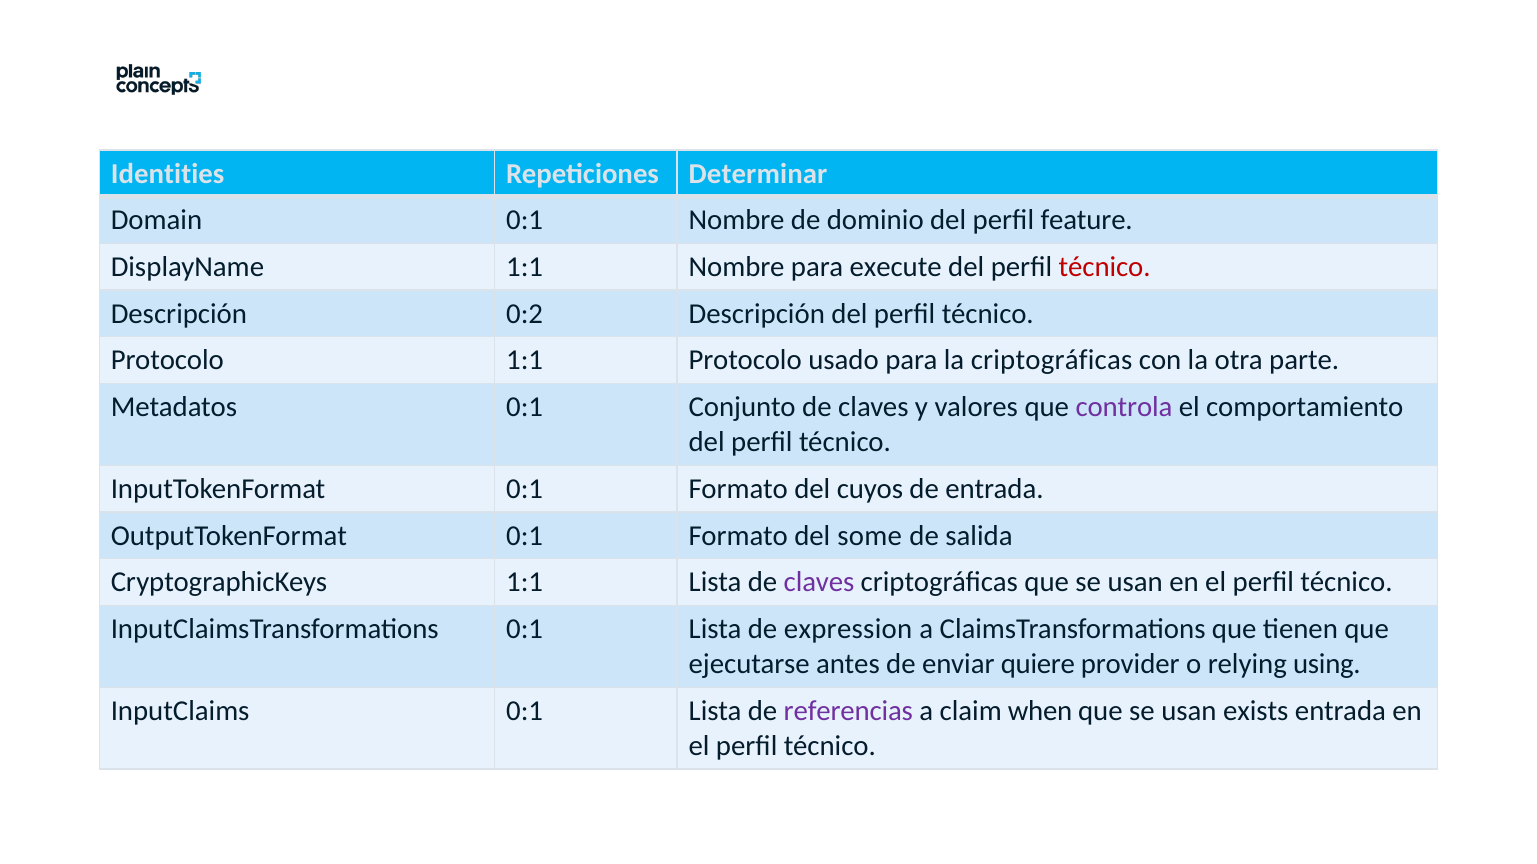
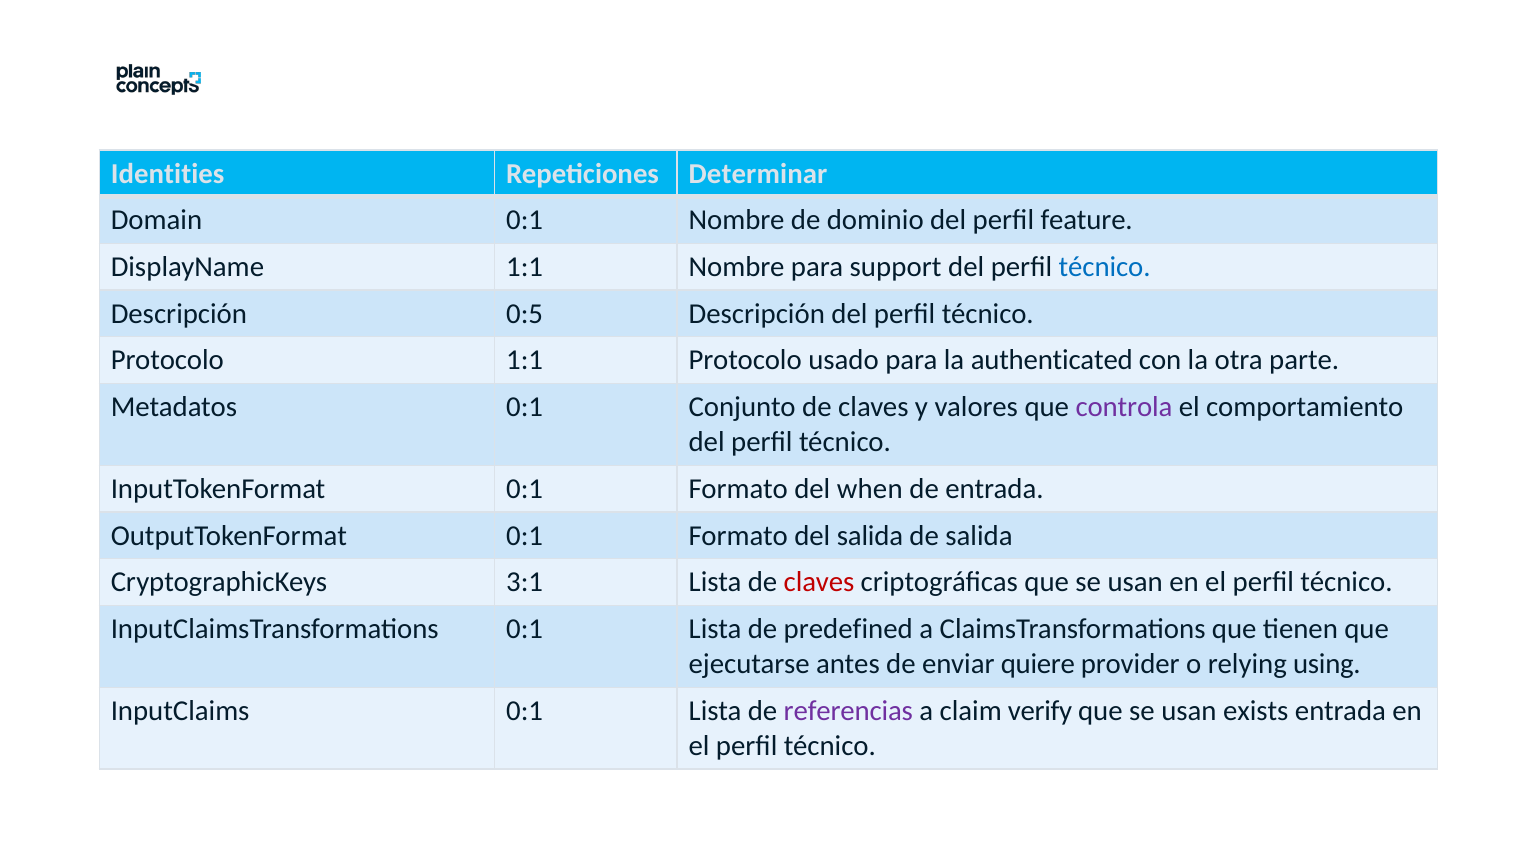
execute: execute -> support
técnico at (1105, 267) colour: red -> blue
0:2: 0:2 -> 0:5
la criptográficas: criptográficas -> authenticated
cuyos: cuyos -> when
del some: some -> salida
CryptographicKeys 1:1: 1:1 -> 3:1
claves at (819, 583) colour: purple -> red
expression: expression -> predefined
when: when -> verify
